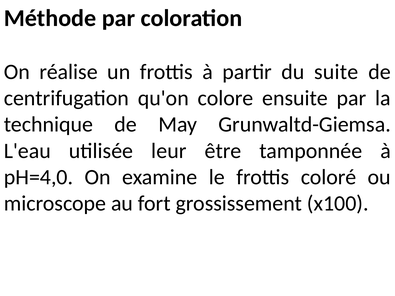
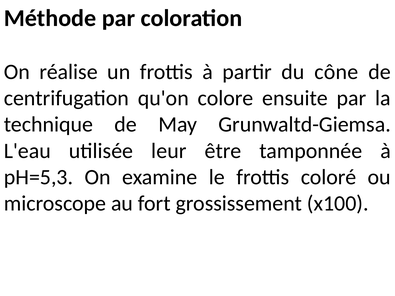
suite: suite -> cône
pH=4,0: pH=4,0 -> pH=5,3
